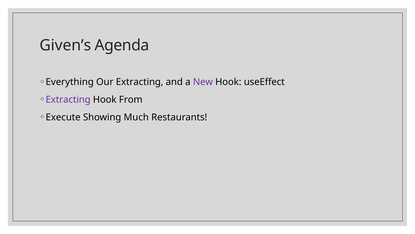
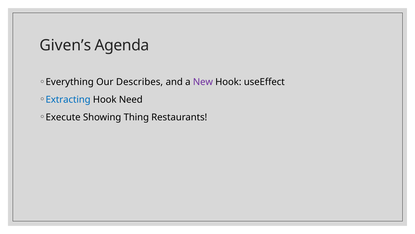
Our Extracting: Extracting -> Describes
Extracting at (68, 99) colour: purple -> blue
From: From -> Need
Much: Much -> Thing
